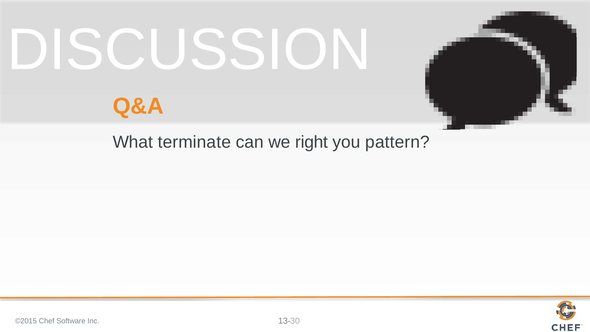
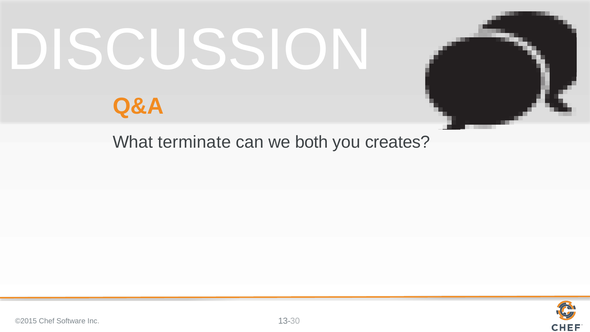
right: right -> both
pattern: pattern -> creates
